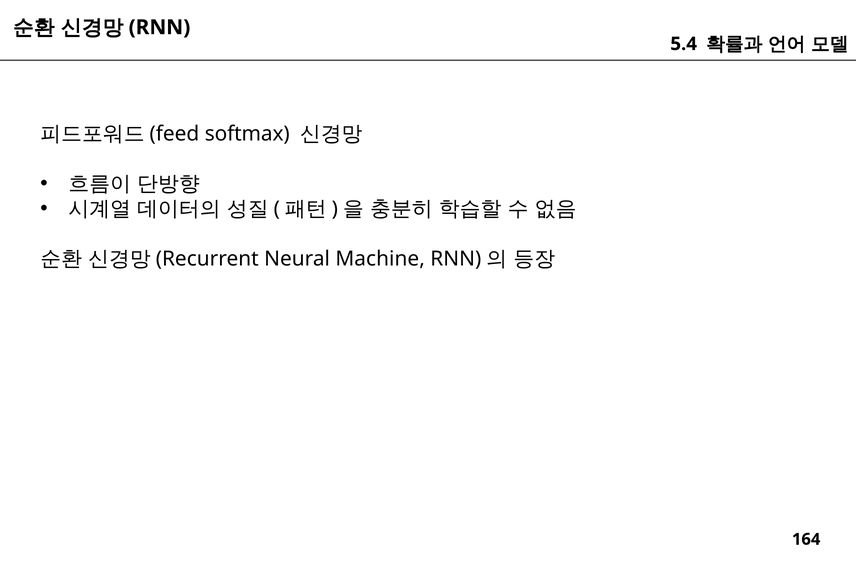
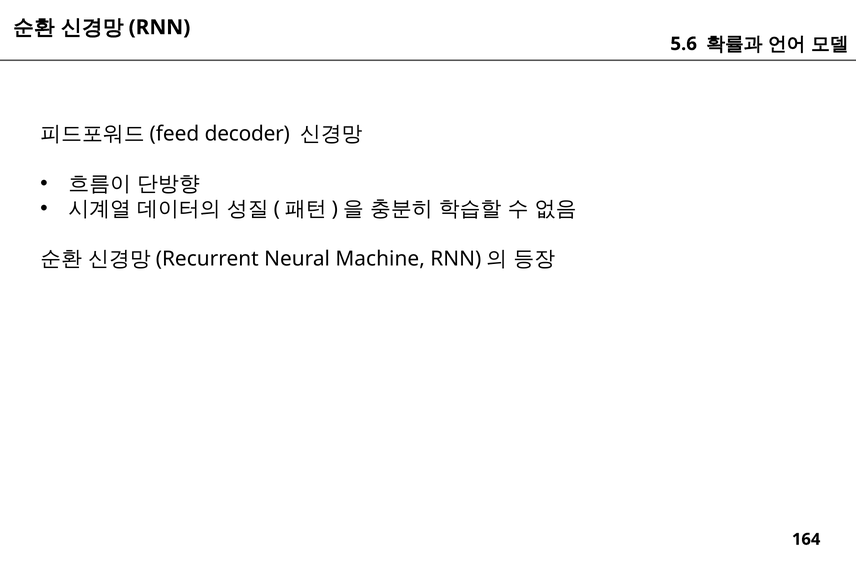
5.4: 5.4 -> 5.6
softmax: softmax -> decoder
